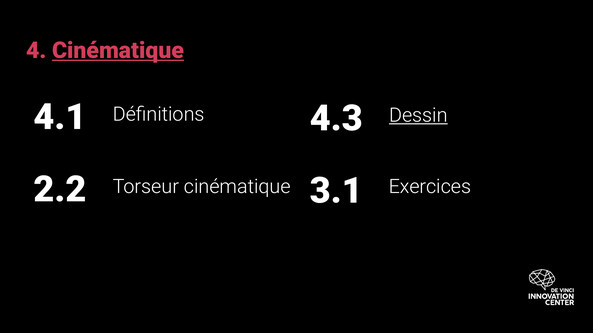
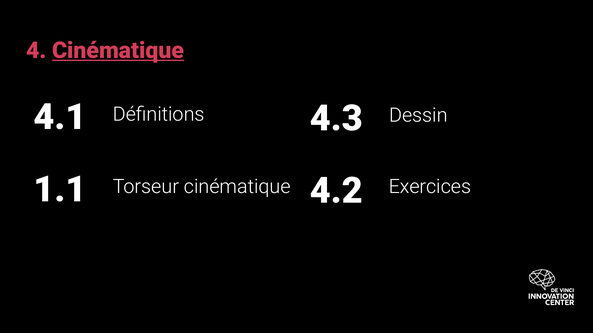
Dessin underline: present -> none
2.2: 2.2 -> 1.1
3.1: 3.1 -> 4.2
